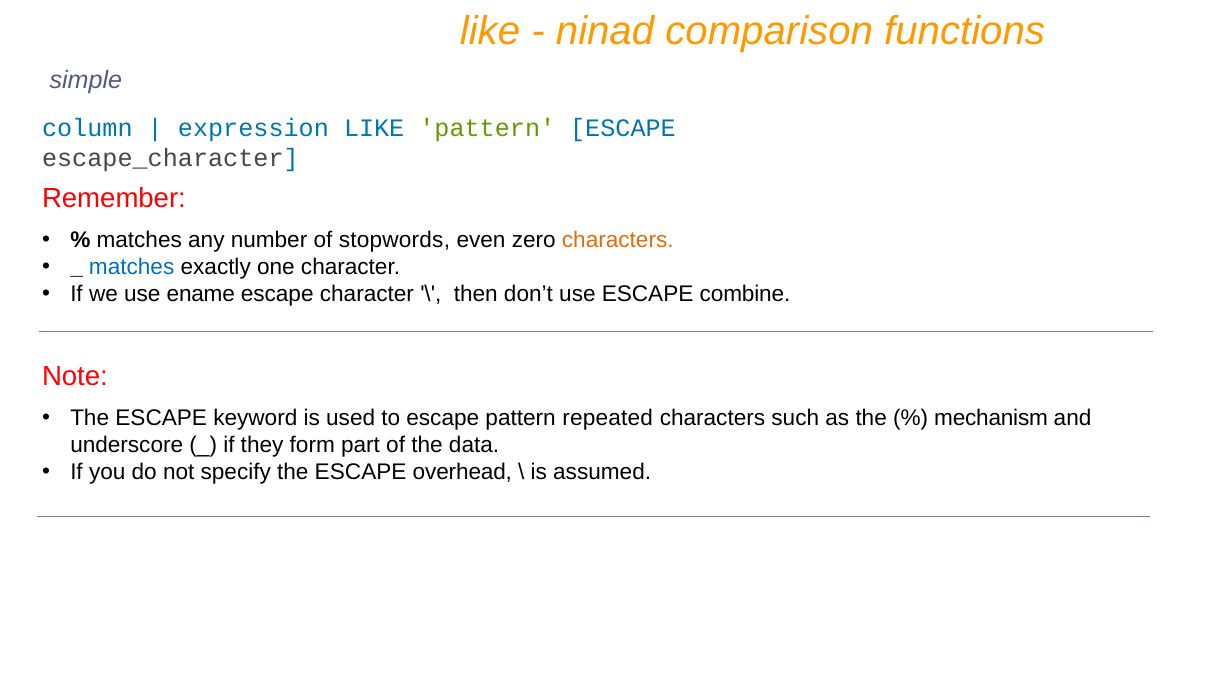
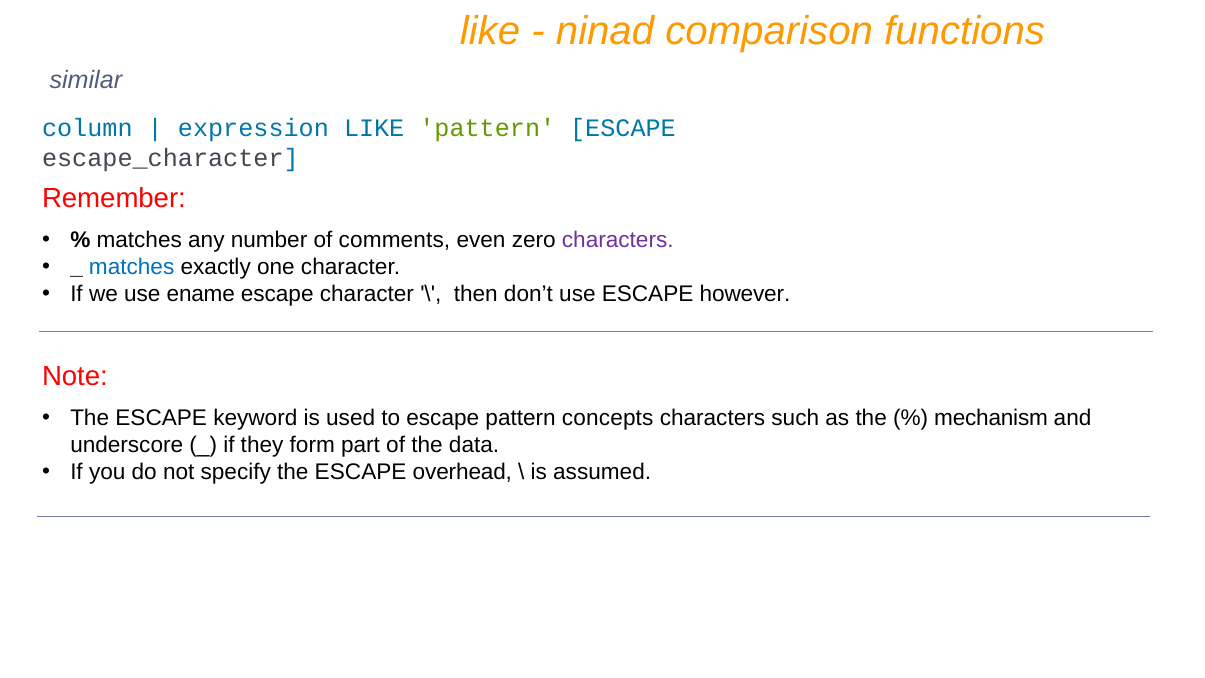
simple: simple -> similar
stopwords: stopwords -> comments
characters at (618, 240) colour: orange -> purple
combine: combine -> however
repeated: repeated -> concepts
